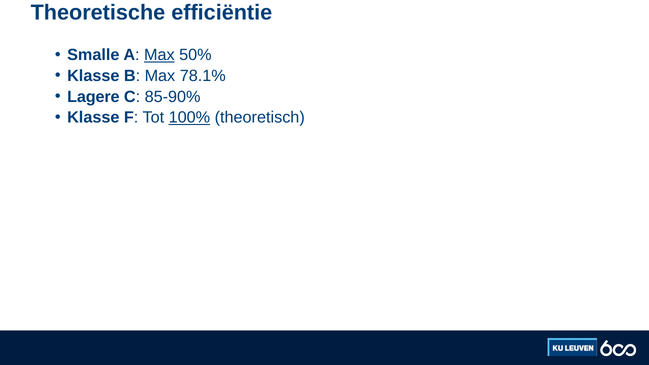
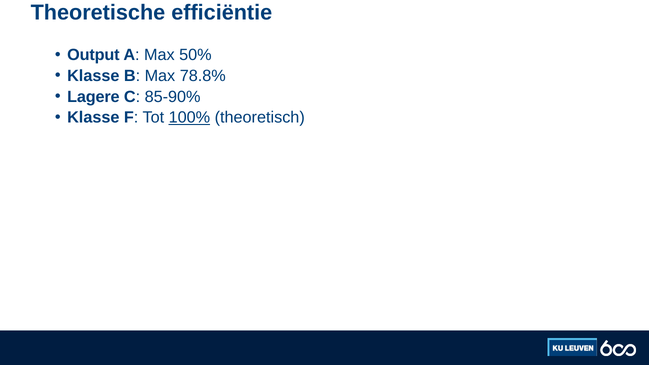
Smalle: Smalle -> Output
Max at (159, 55) underline: present -> none
78.1%: 78.1% -> 78.8%
